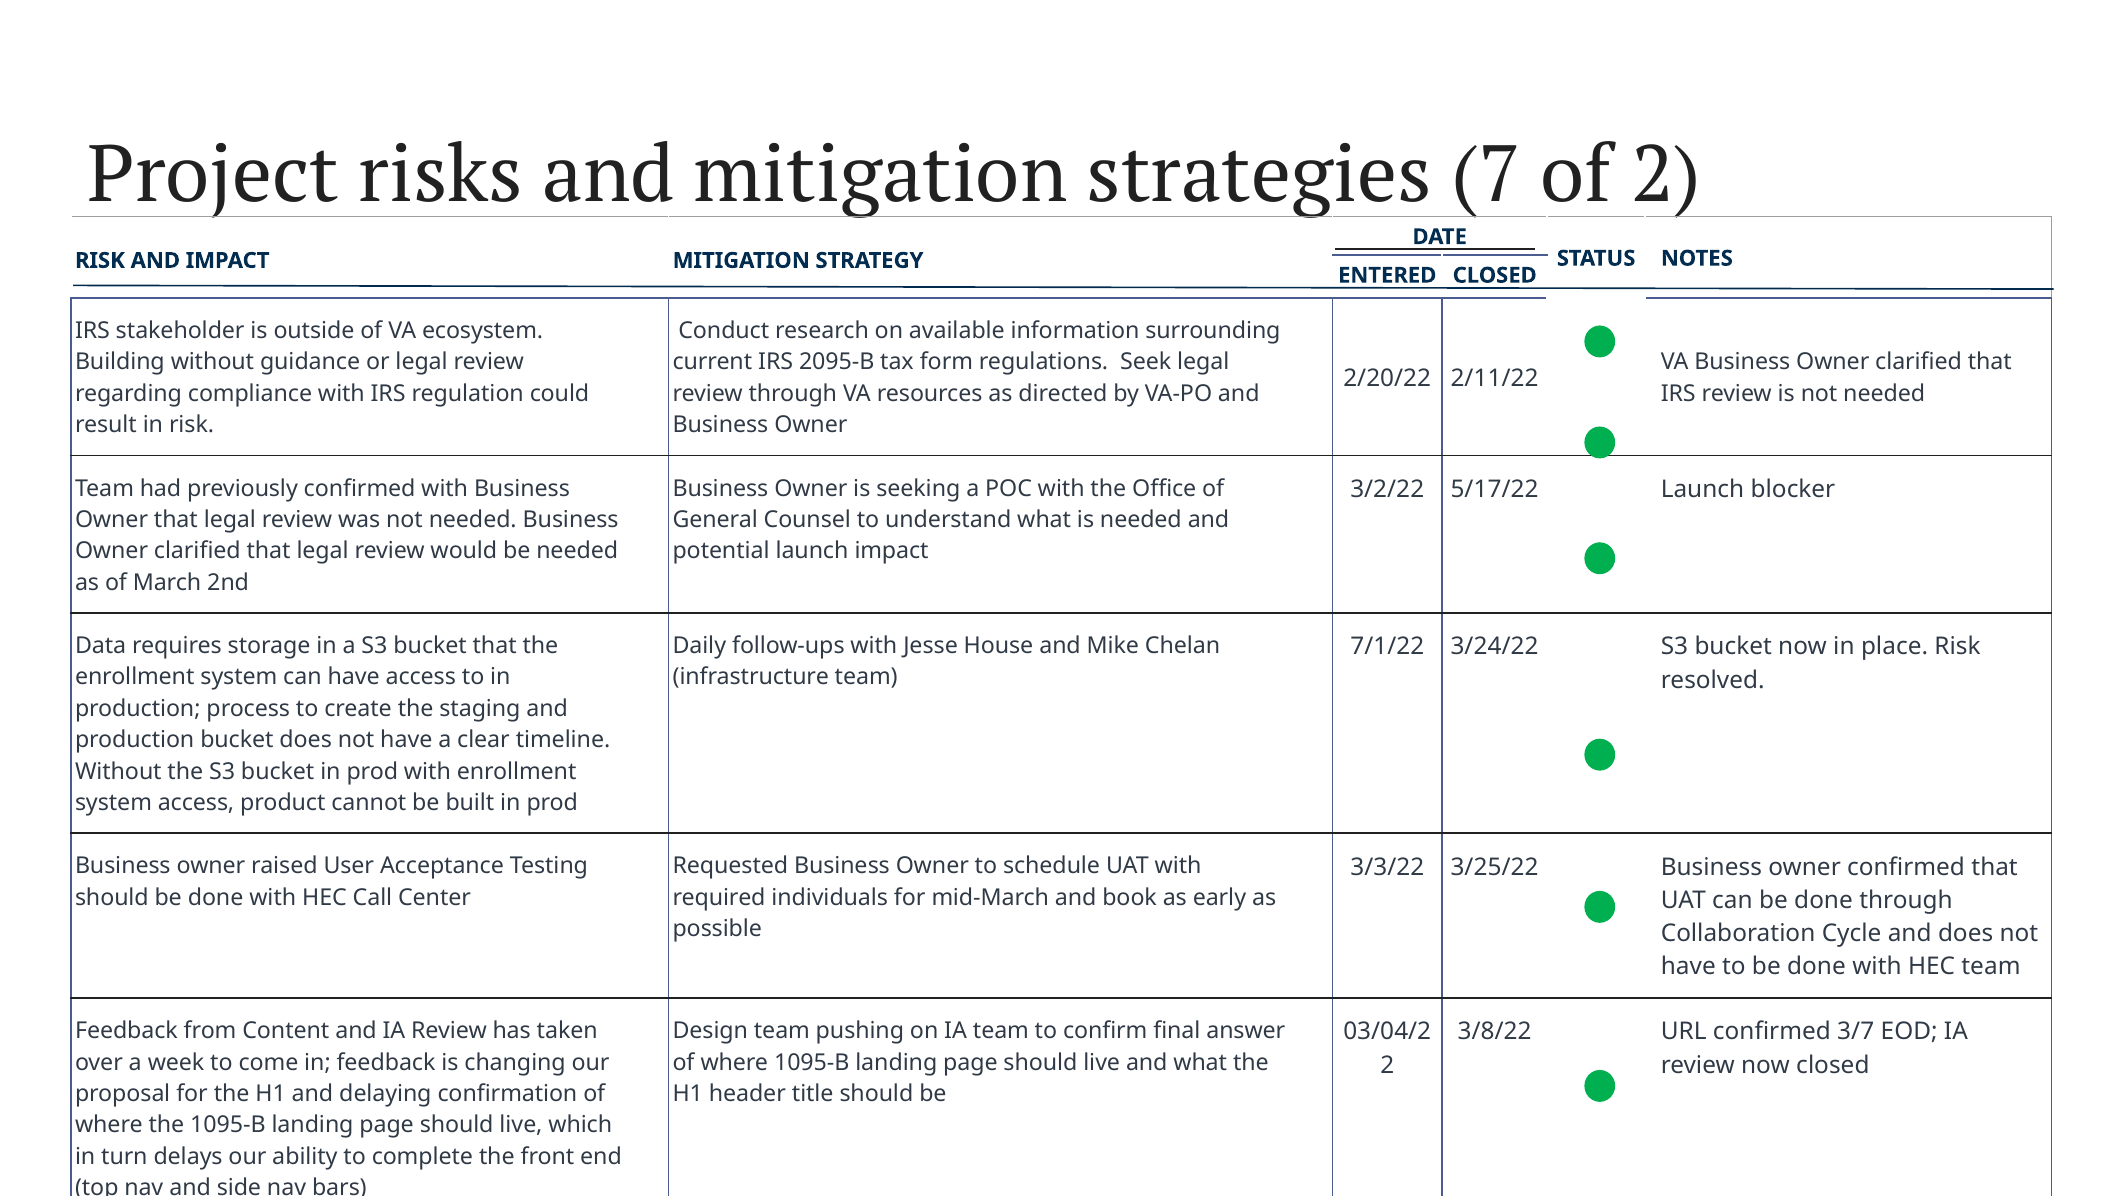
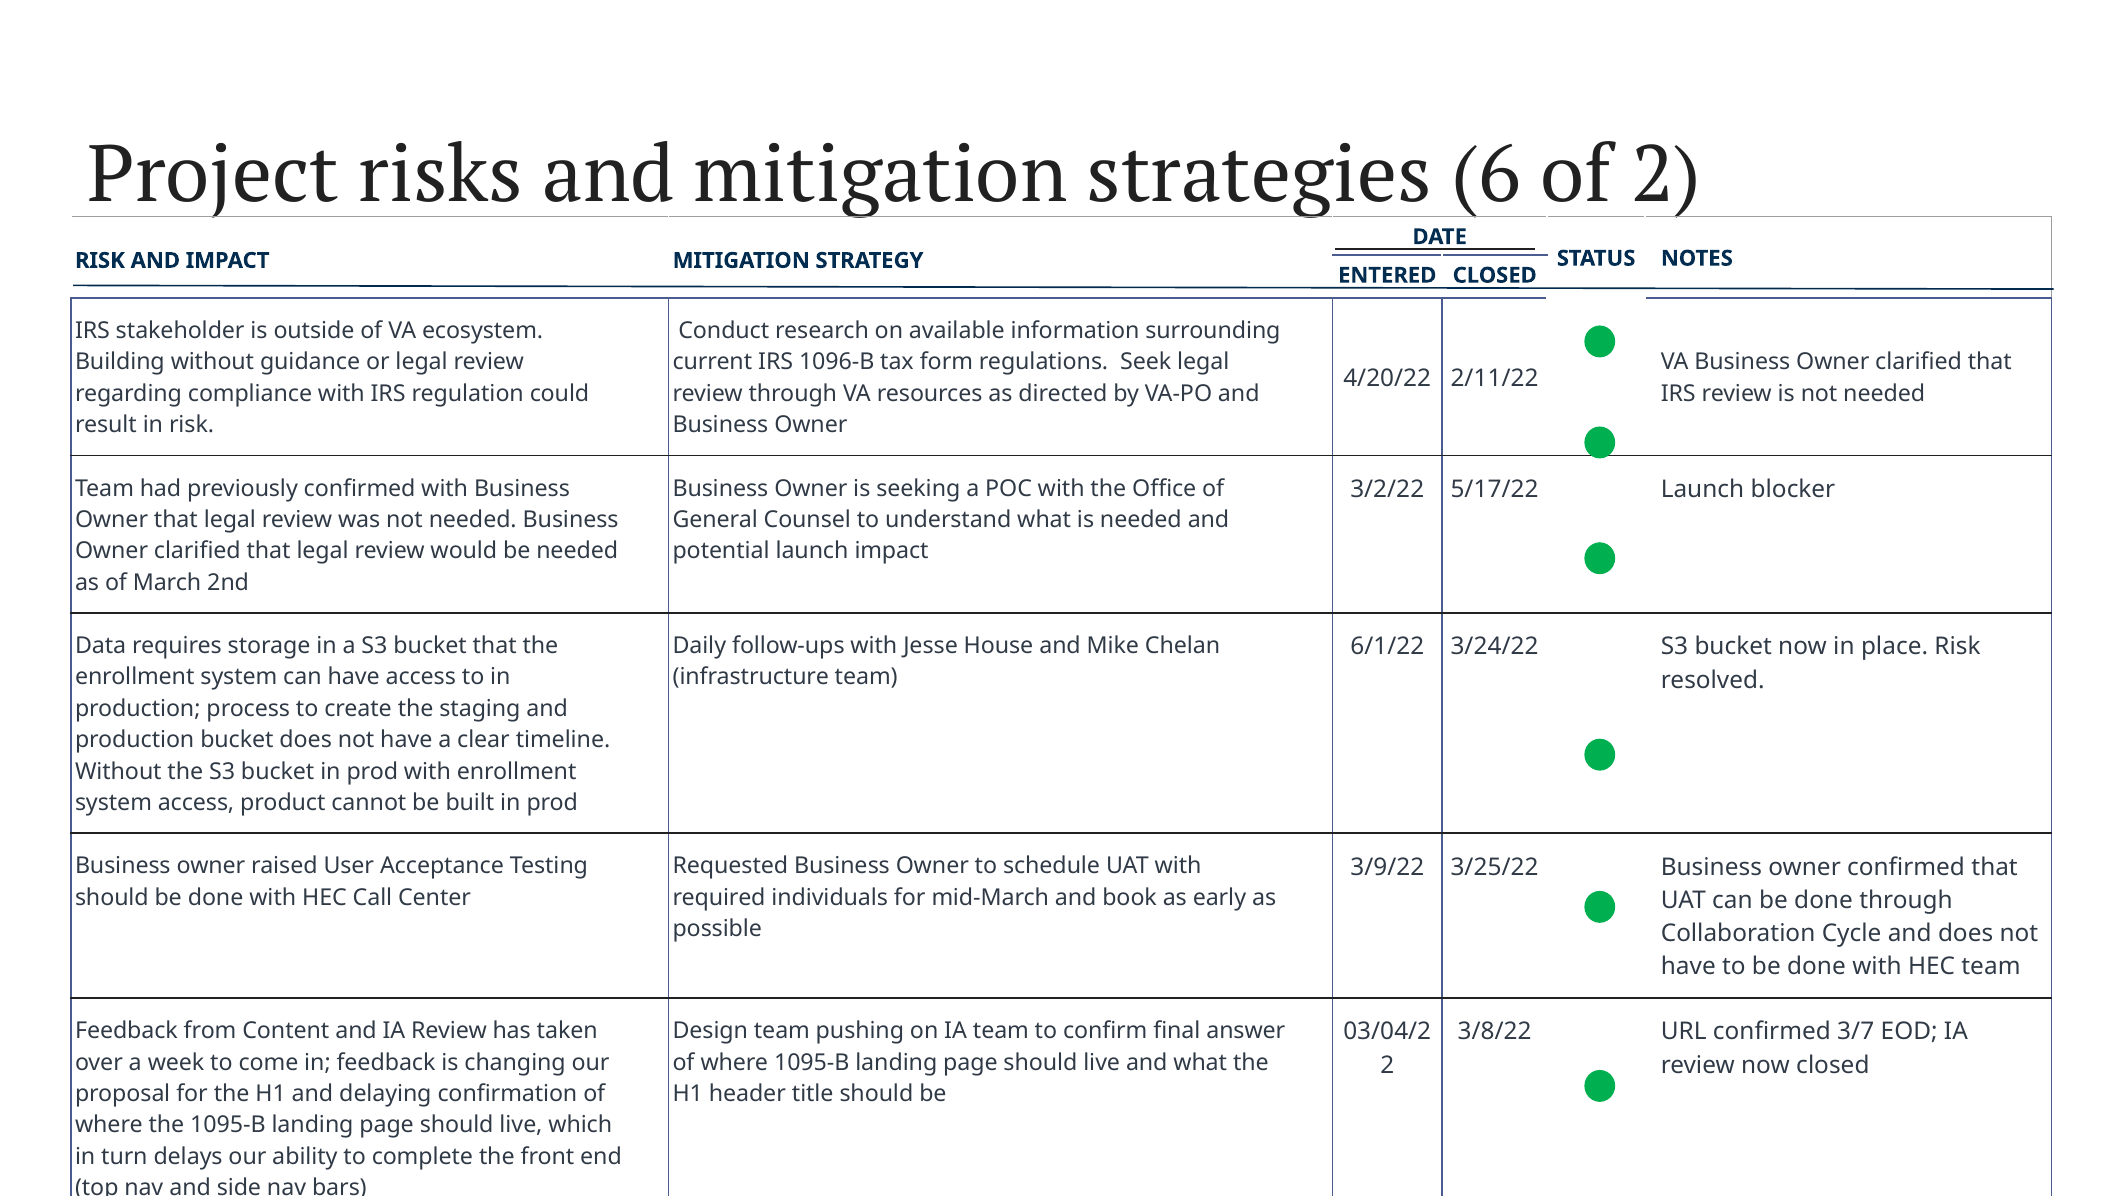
7: 7 -> 6
2095-B: 2095-B -> 1096-B
2/20/22: 2/20/22 -> 4/20/22
7/1/22: 7/1/22 -> 6/1/22
3/3/22: 3/3/22 -> 3/9/22
